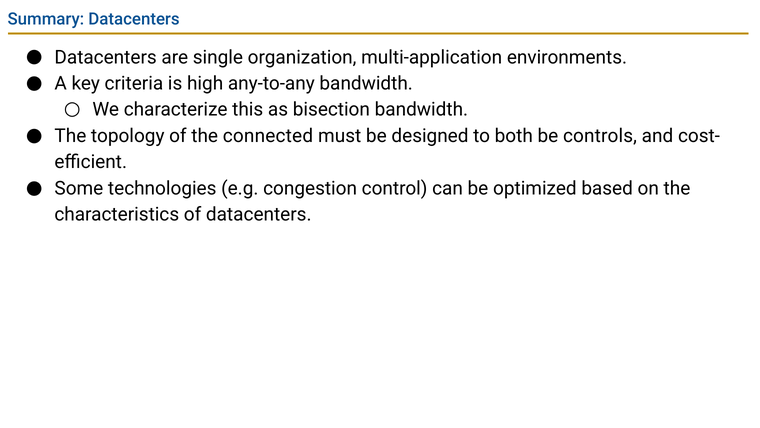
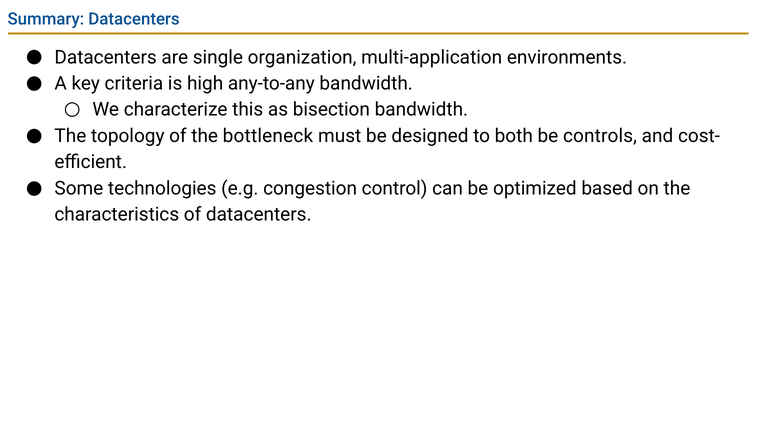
connected: connected -> bottleneck
